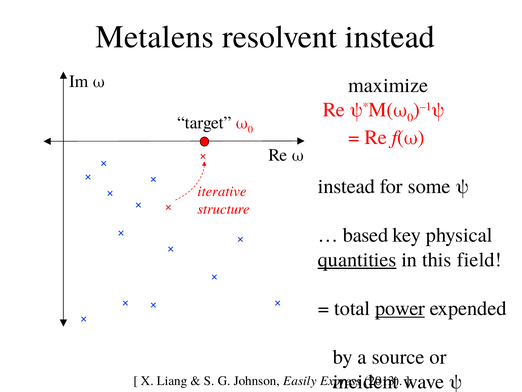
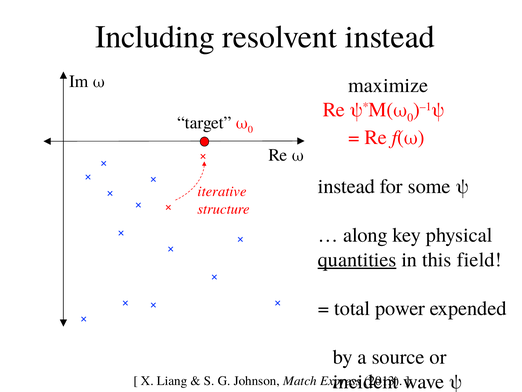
Metalens: Metalens -> Including
based: based -> along
power underline: present -> none
Easily: Easily -> Match
